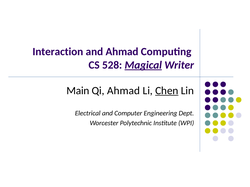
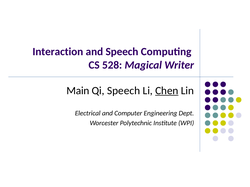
and Ahmad: Ahmad -> Speech
Magical underline: present -> none
Qi Ahmad: Ahmad -> Speech
